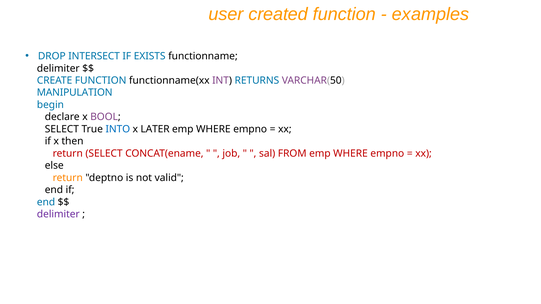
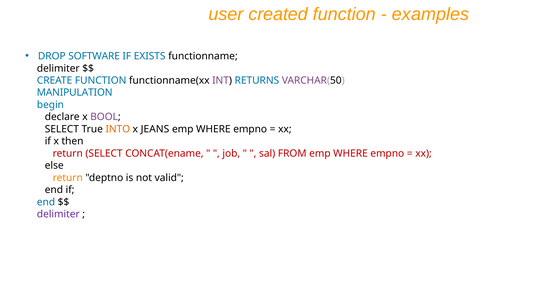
INTERSECT: INTERSECT -> SOFTWARE
INTO colour: blue -> orange
LATER: LATER -> JEANS
